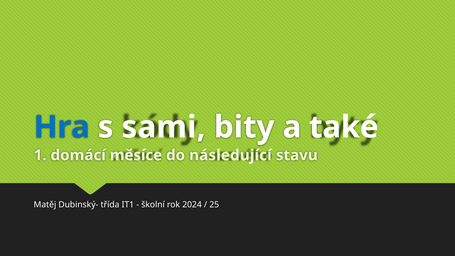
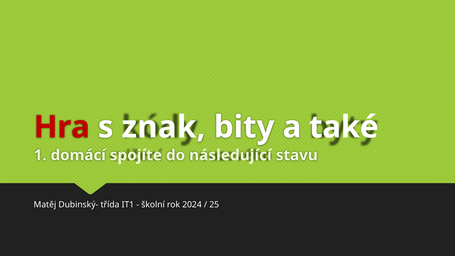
Hra colour: blue -> red
sami: sami -> znak
měsíce: měsíce -> spojíte
